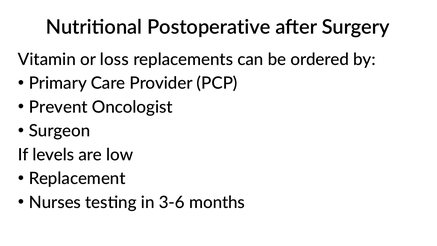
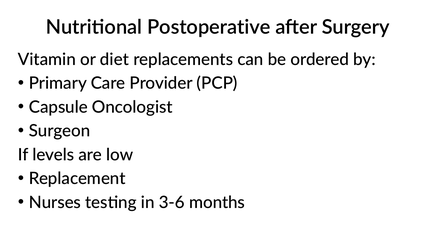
loss: loss -> diet
Prevent: Prevent -> Capsule
